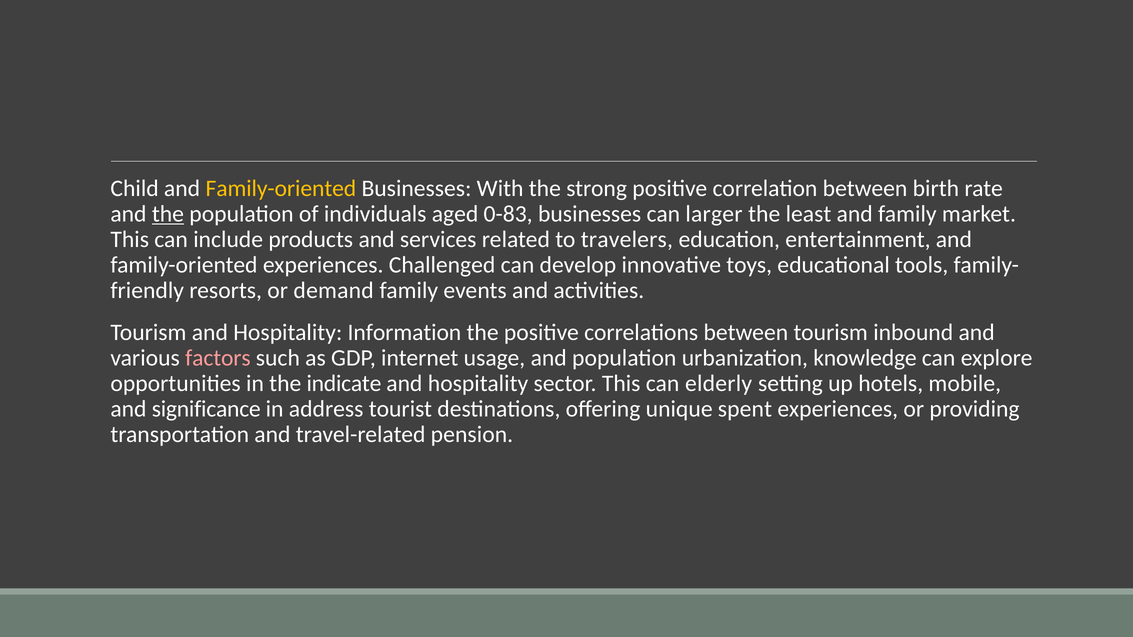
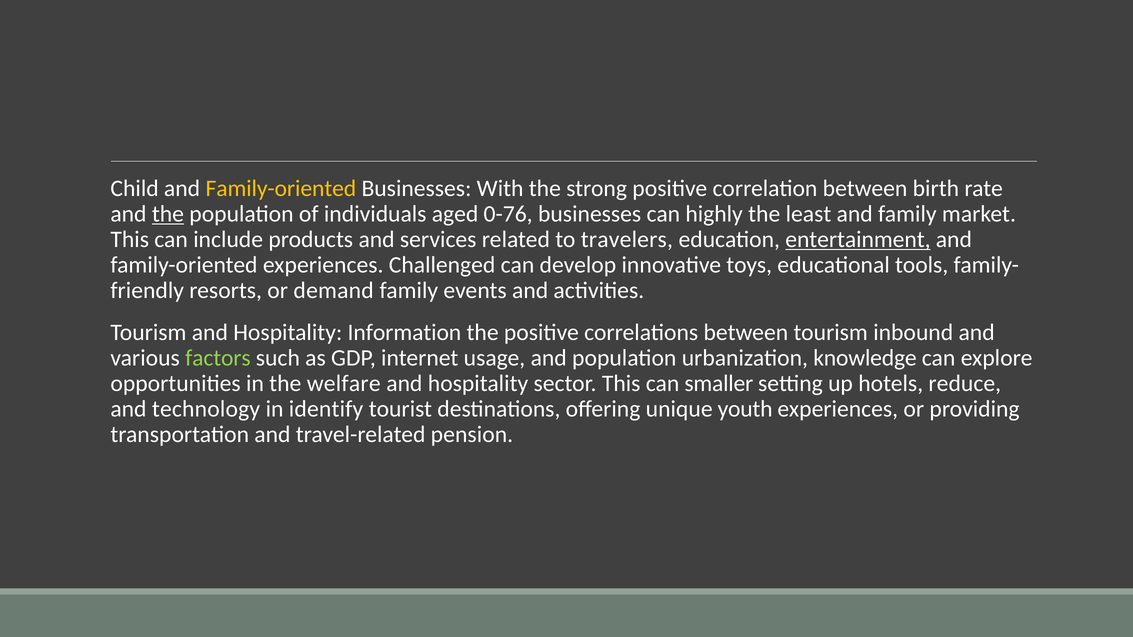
0-83: 0-83 -> 0-76
larger: larger -> highly
entertainment underline: none -> present
factors colour: pink -> light green
indicate: indicate -> welfare
elderly: elderly -> smaller
mobile: mobile -> reduce
significance: significance -> technology
address: address -> identify
spent: spent -> youth
